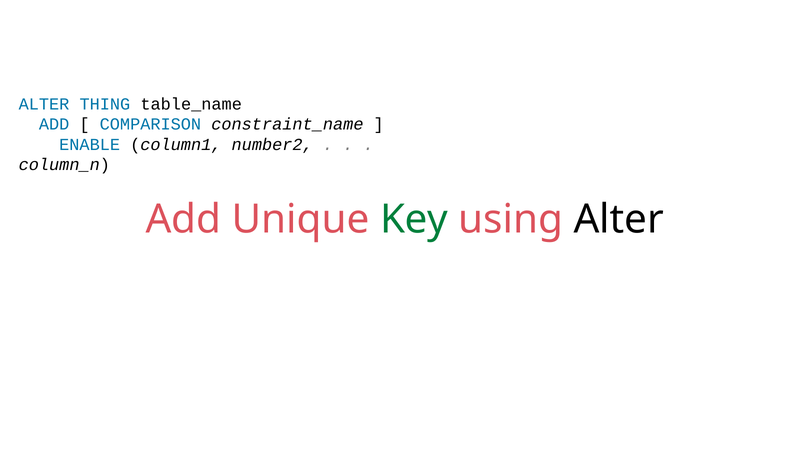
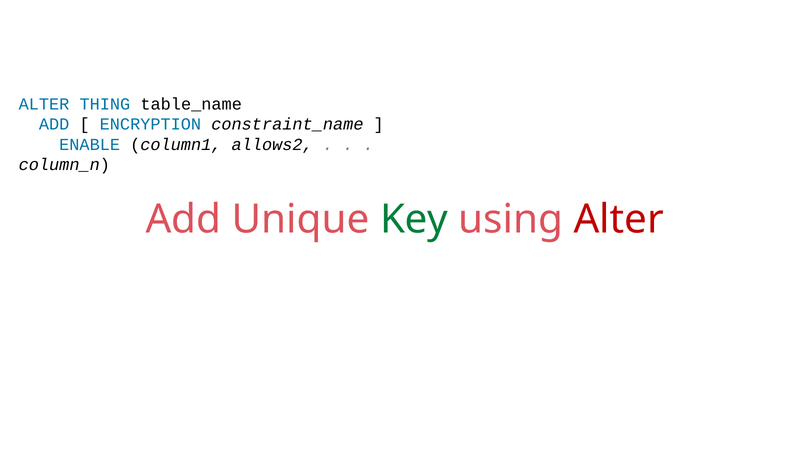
COMPARISON: COMPARISON -> ENCRYPTION
number2: number2 -> allows2
Alter at (619, 220) colour: black -> red
